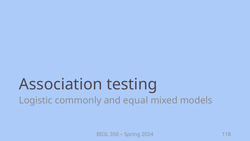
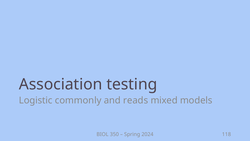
equal: equal -> reads
